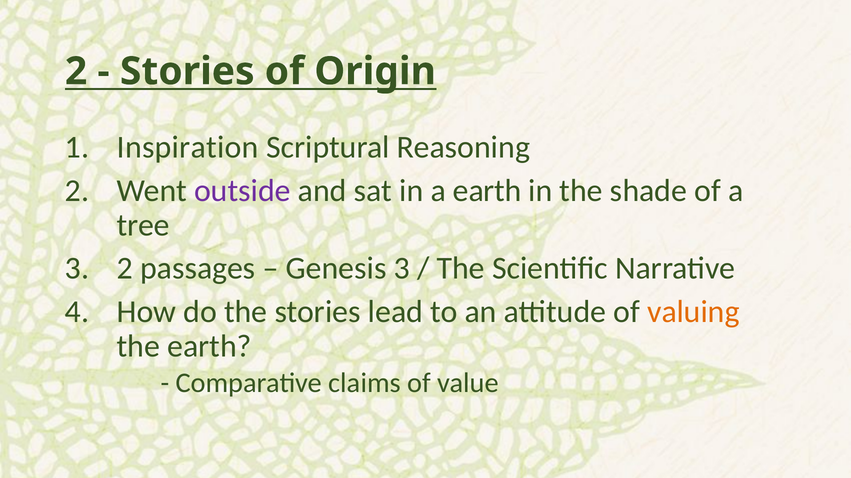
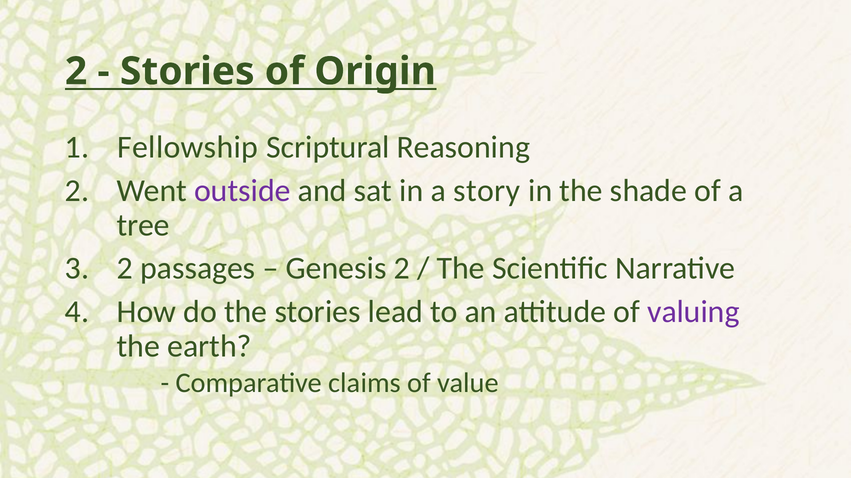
Inspiration: Inspiration -> Fellowship
a earth: earth -> story
Genesis 3: 3 -> 2
valuing colour: orange -> purple
